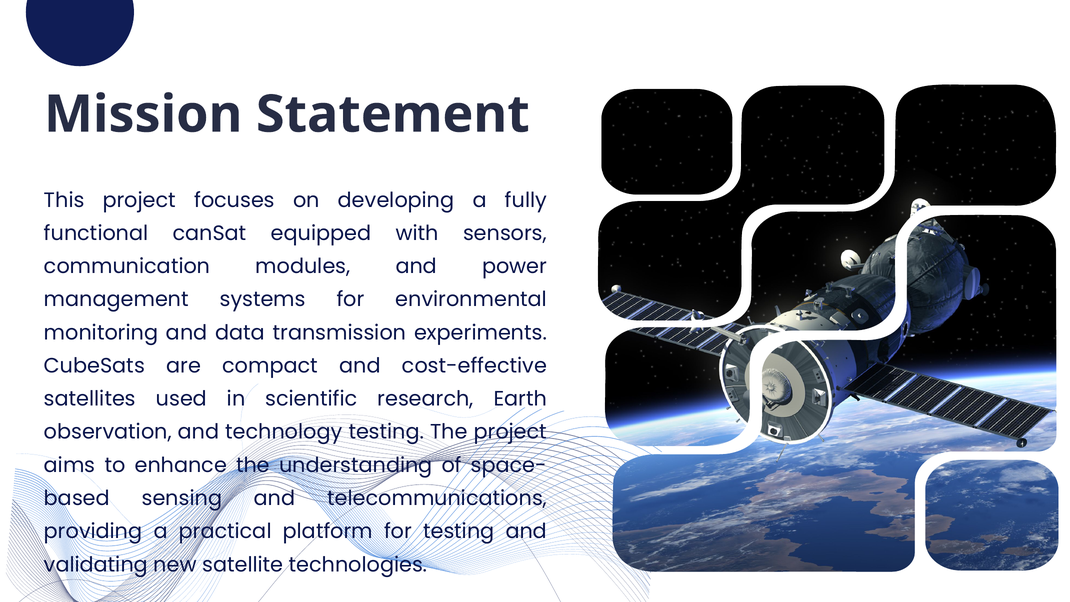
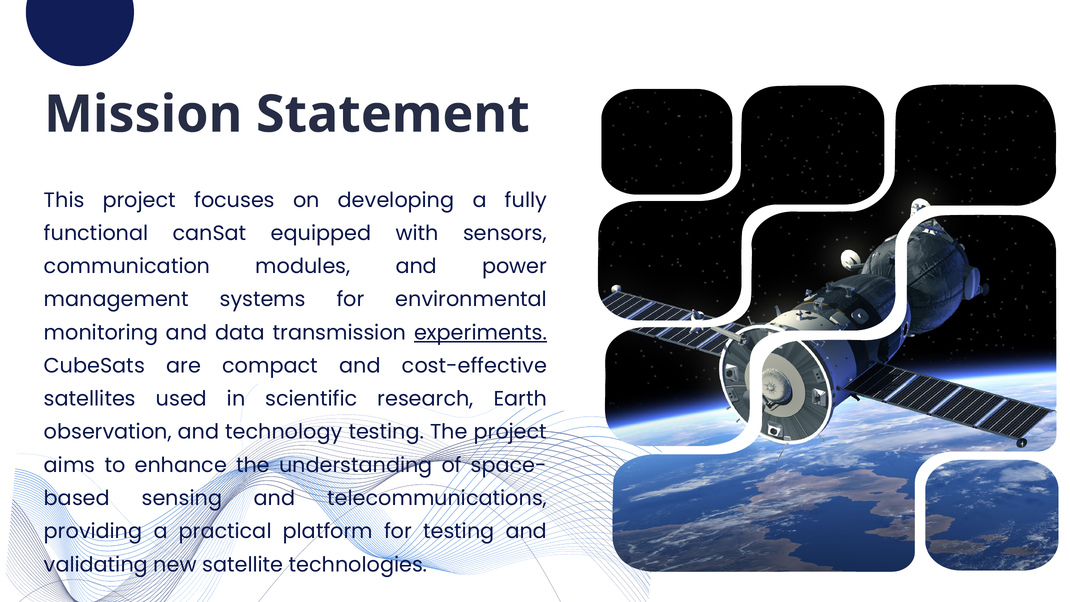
experiments underline: none -> present
